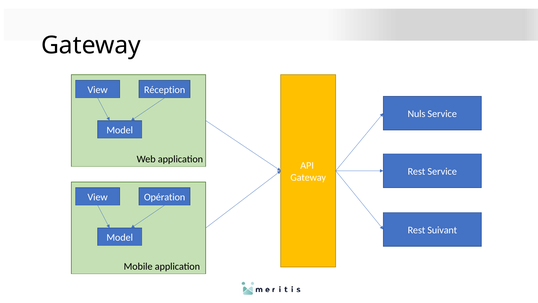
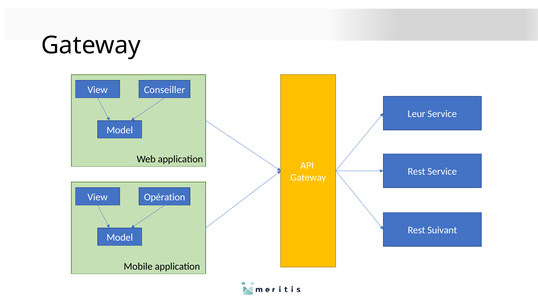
Réception: Réception -> Conseiller
Nuls: Nuls -> Leur
